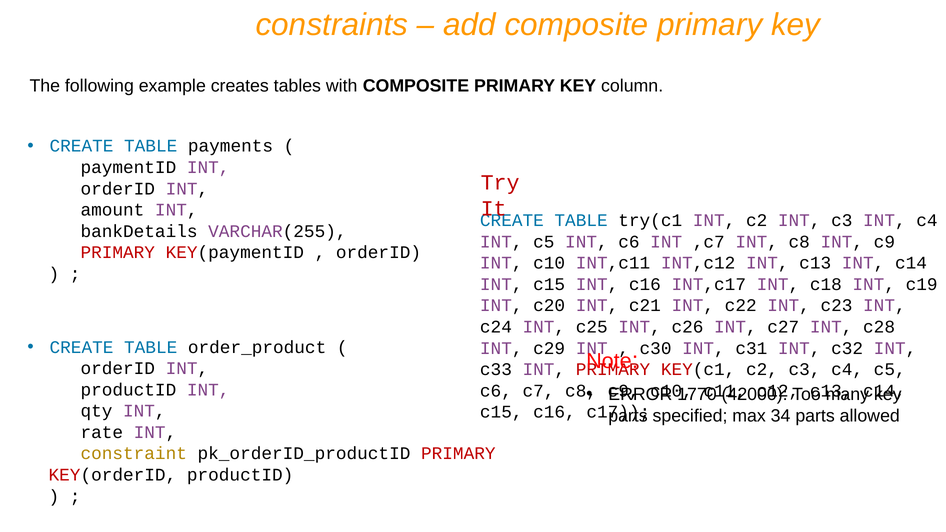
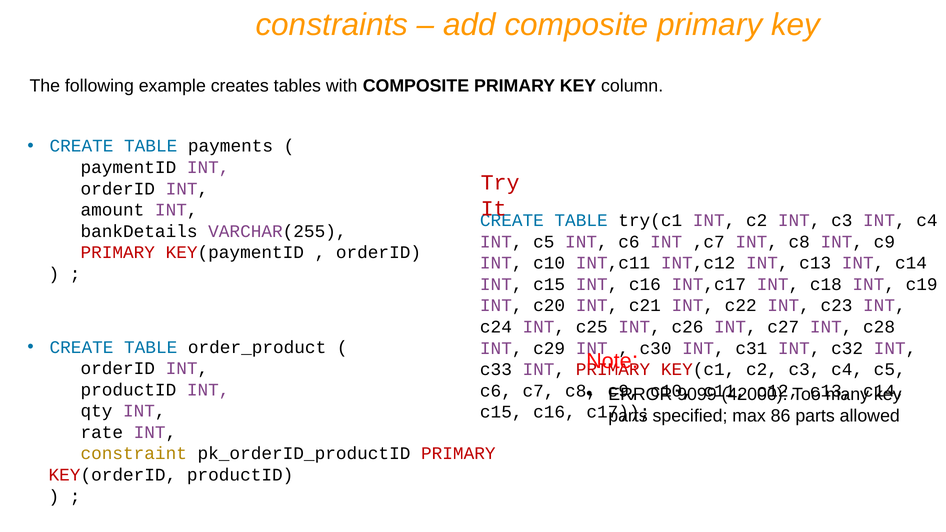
1770: 1770 -> 9099
34: 34 -> 86
